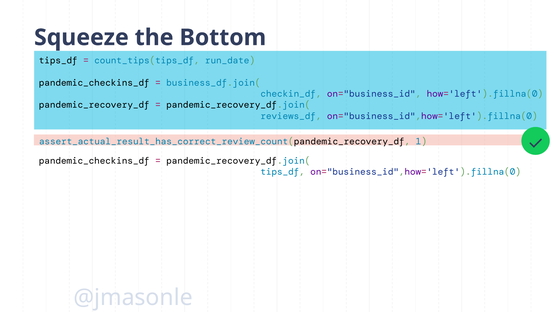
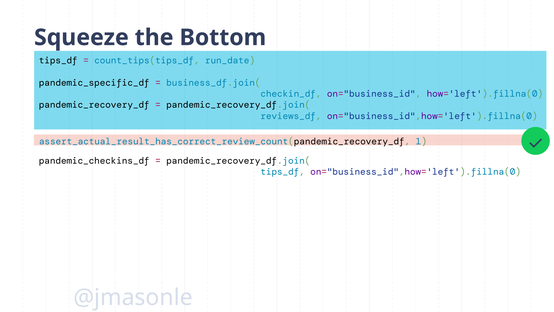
pandemic_checkins_df at (94, 83): pandemic_checkins_df -> pandemic_specific_df
